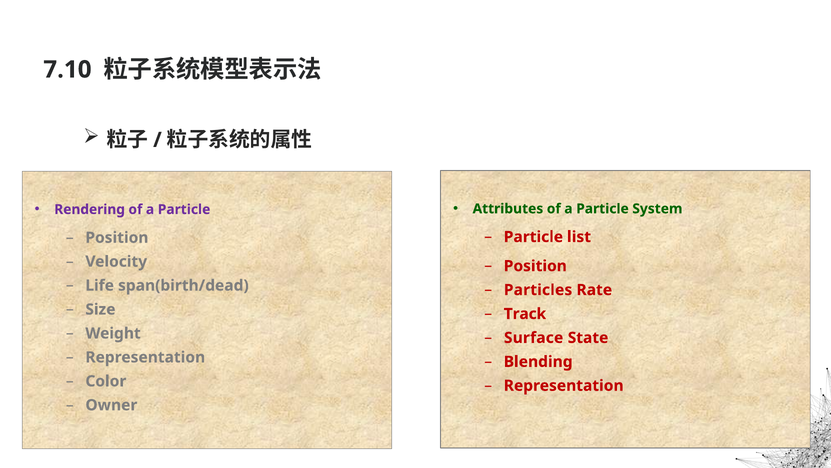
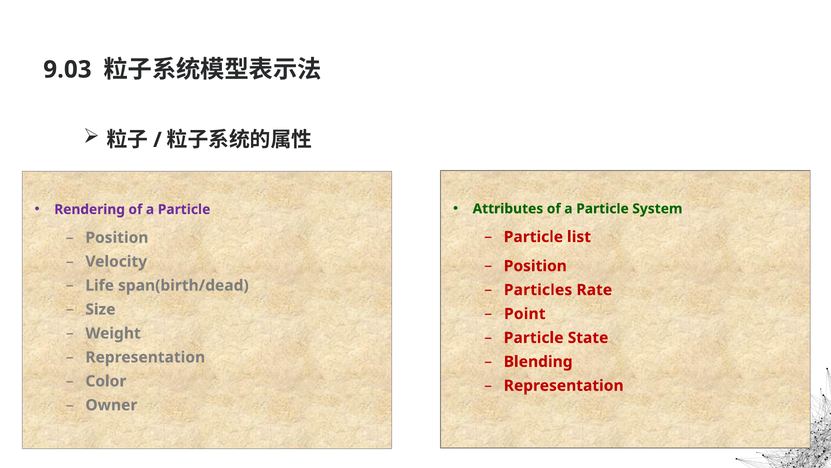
7.10: 7.10 -> 9.03
Track: Track -> Point
Surface at (534, 337): Surface -> Particle
